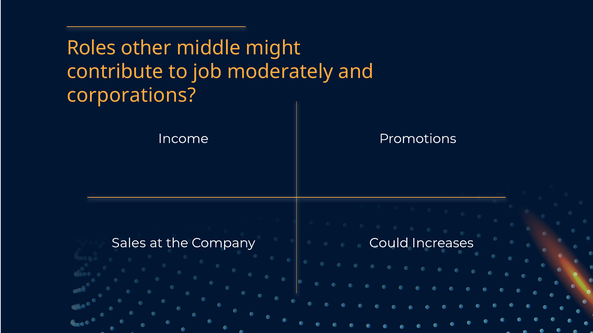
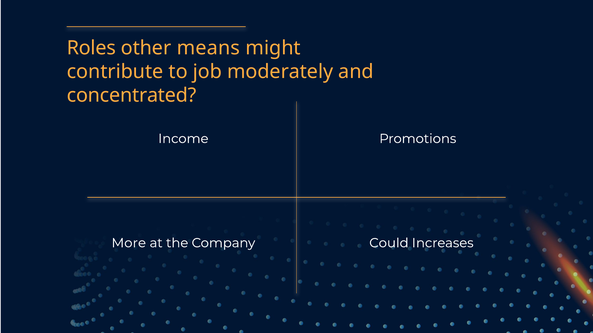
middle: middle -> means
corporations: corporations -> concentrated
Sales: Sales -> More
